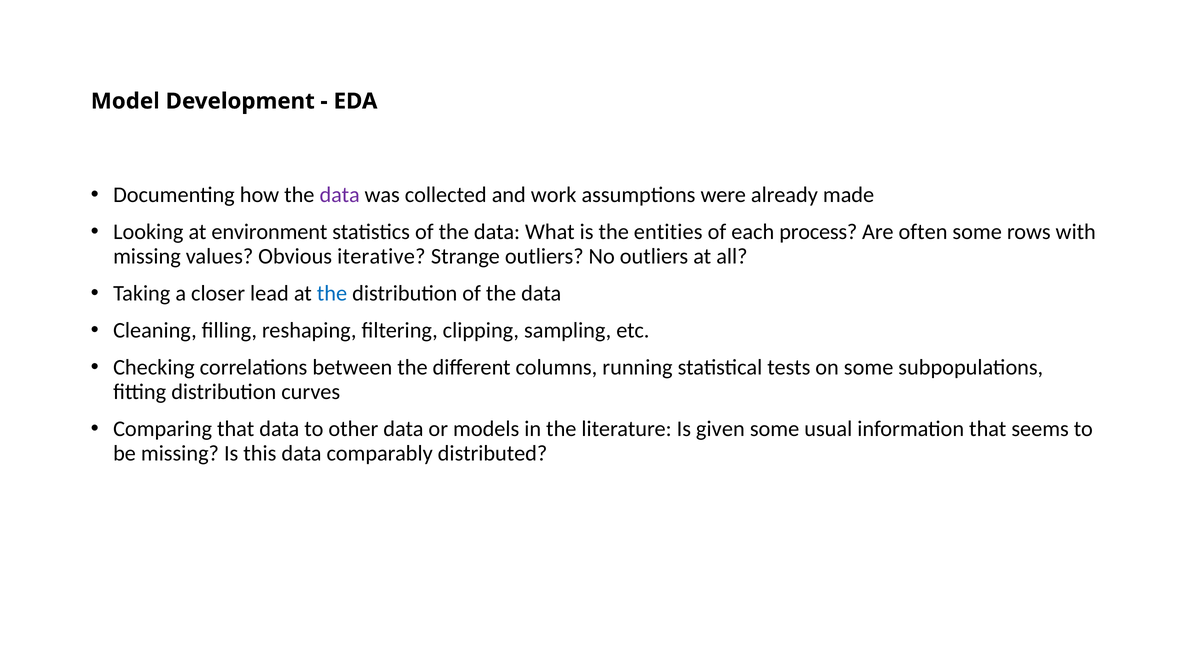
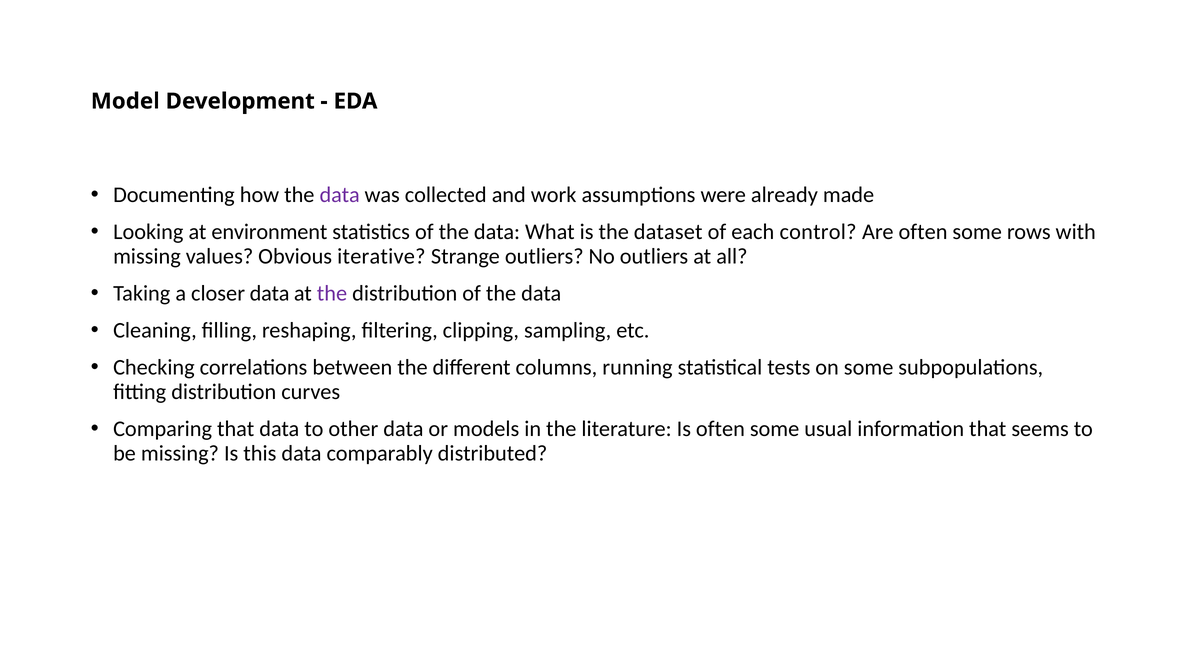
entities: entities -> dataset
process: process -> control
closer lead: lead -> data
the at (332, 294) colour: blue -> purple
Is given: given -> often
